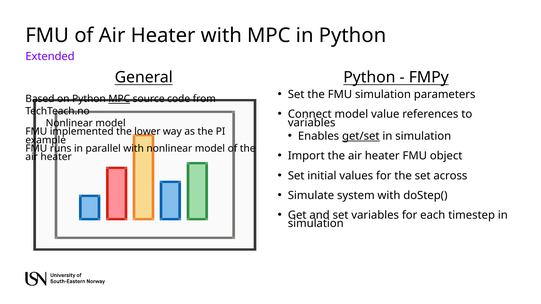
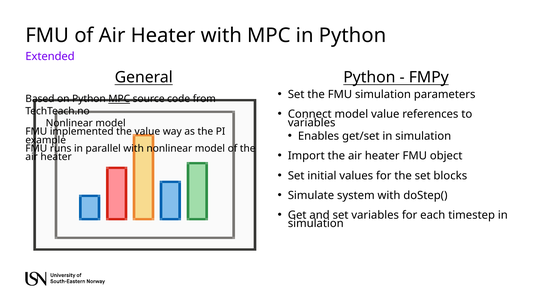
the lower: lower -> value
get/set underline: present -> none
across: across -> blocks
